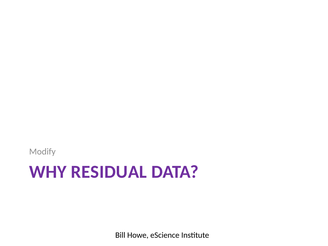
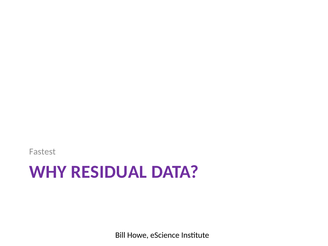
Modify: Modify -> Fastest
